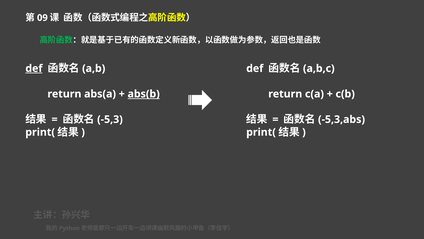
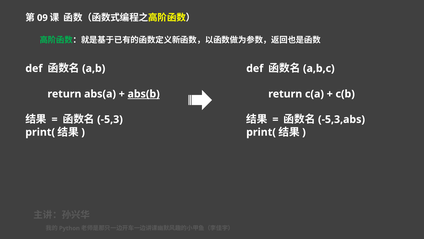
def at (34, 68) underline: present -> none
